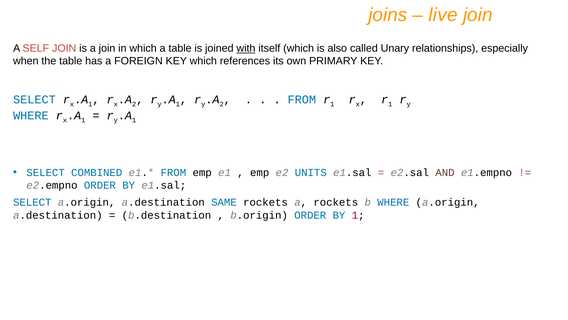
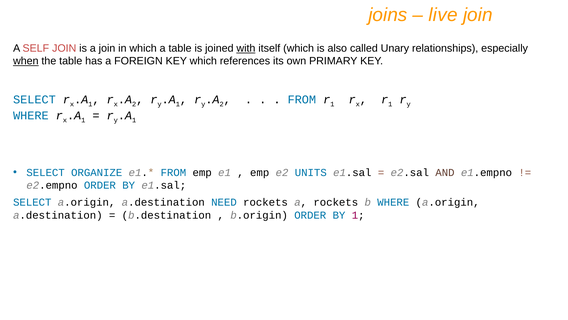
when underline: none -> present
COMBINED: COMBINED -> ORGANIZE
SAME: SAME -> NEED
